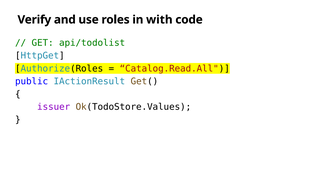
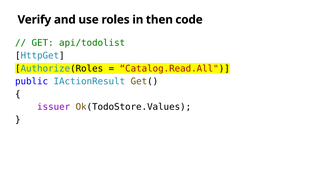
with: with -> then
